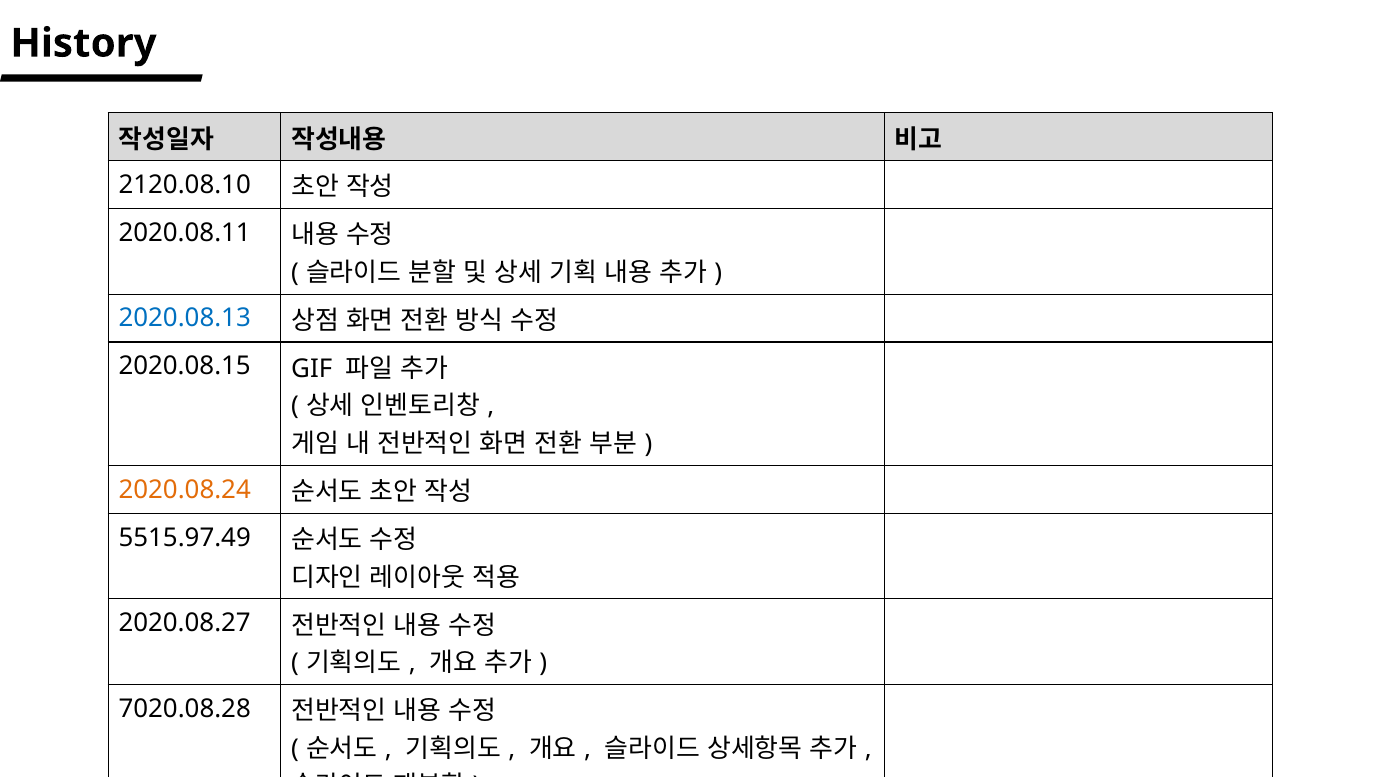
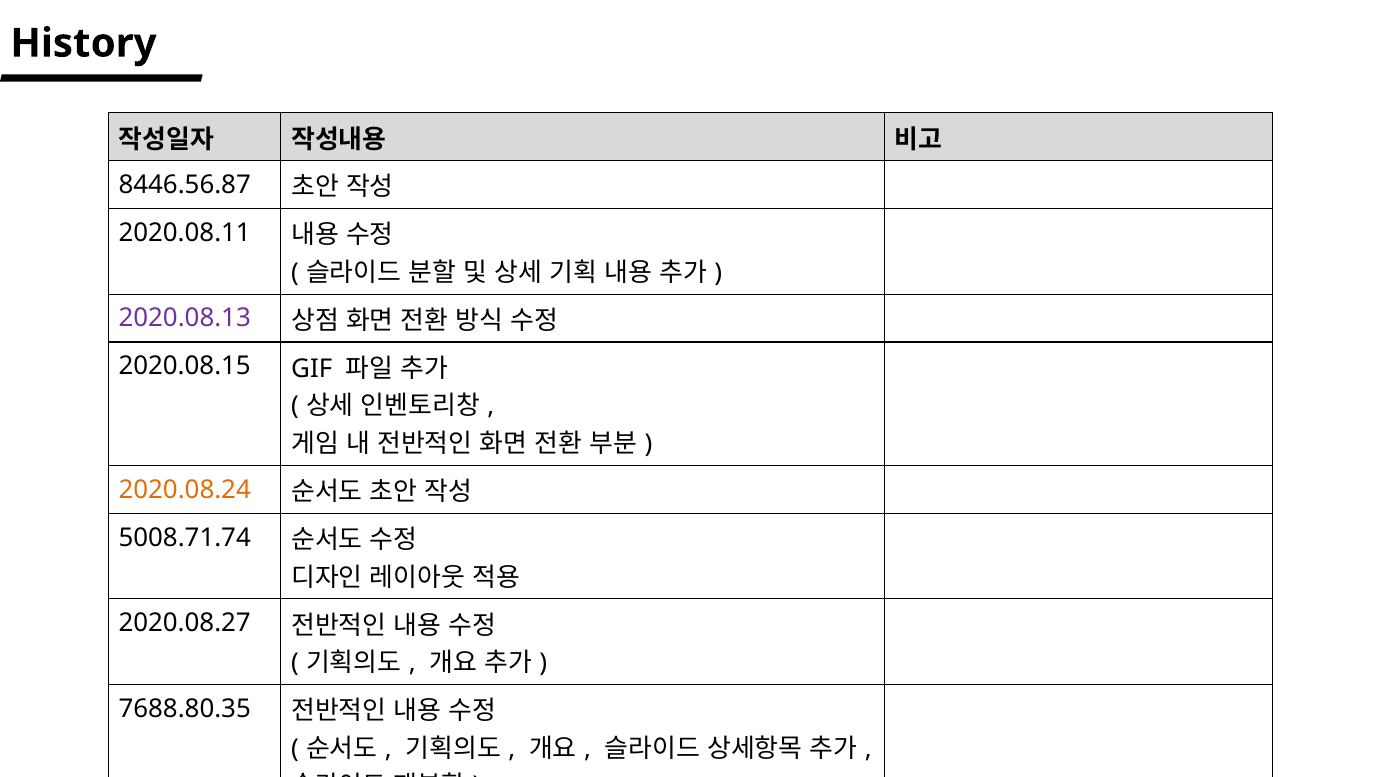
2120.08.10: 2120.08.10 -> 8446.56.87
2020.08.13 colour: blue -> purple
5515.97.49: 5515.97.49 -> 5008.71.74
7020.08.28: 7020.08.28 -> 7688.80.35
